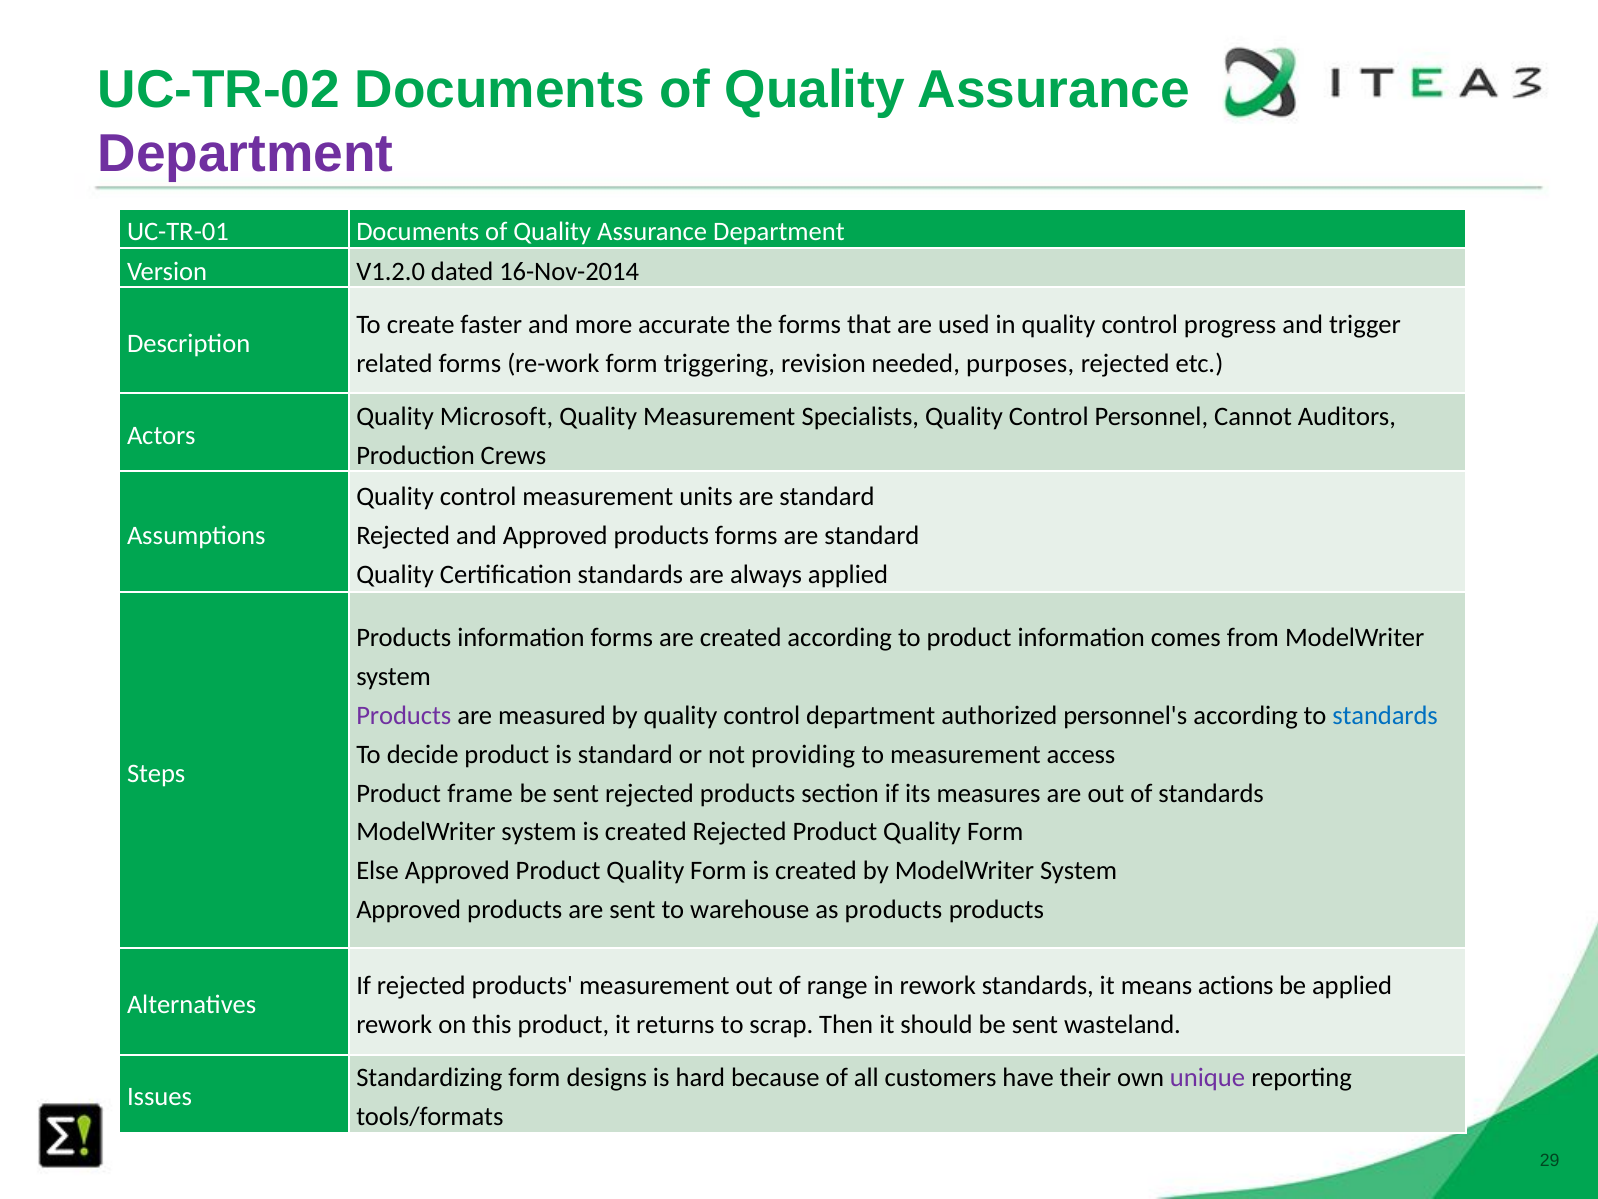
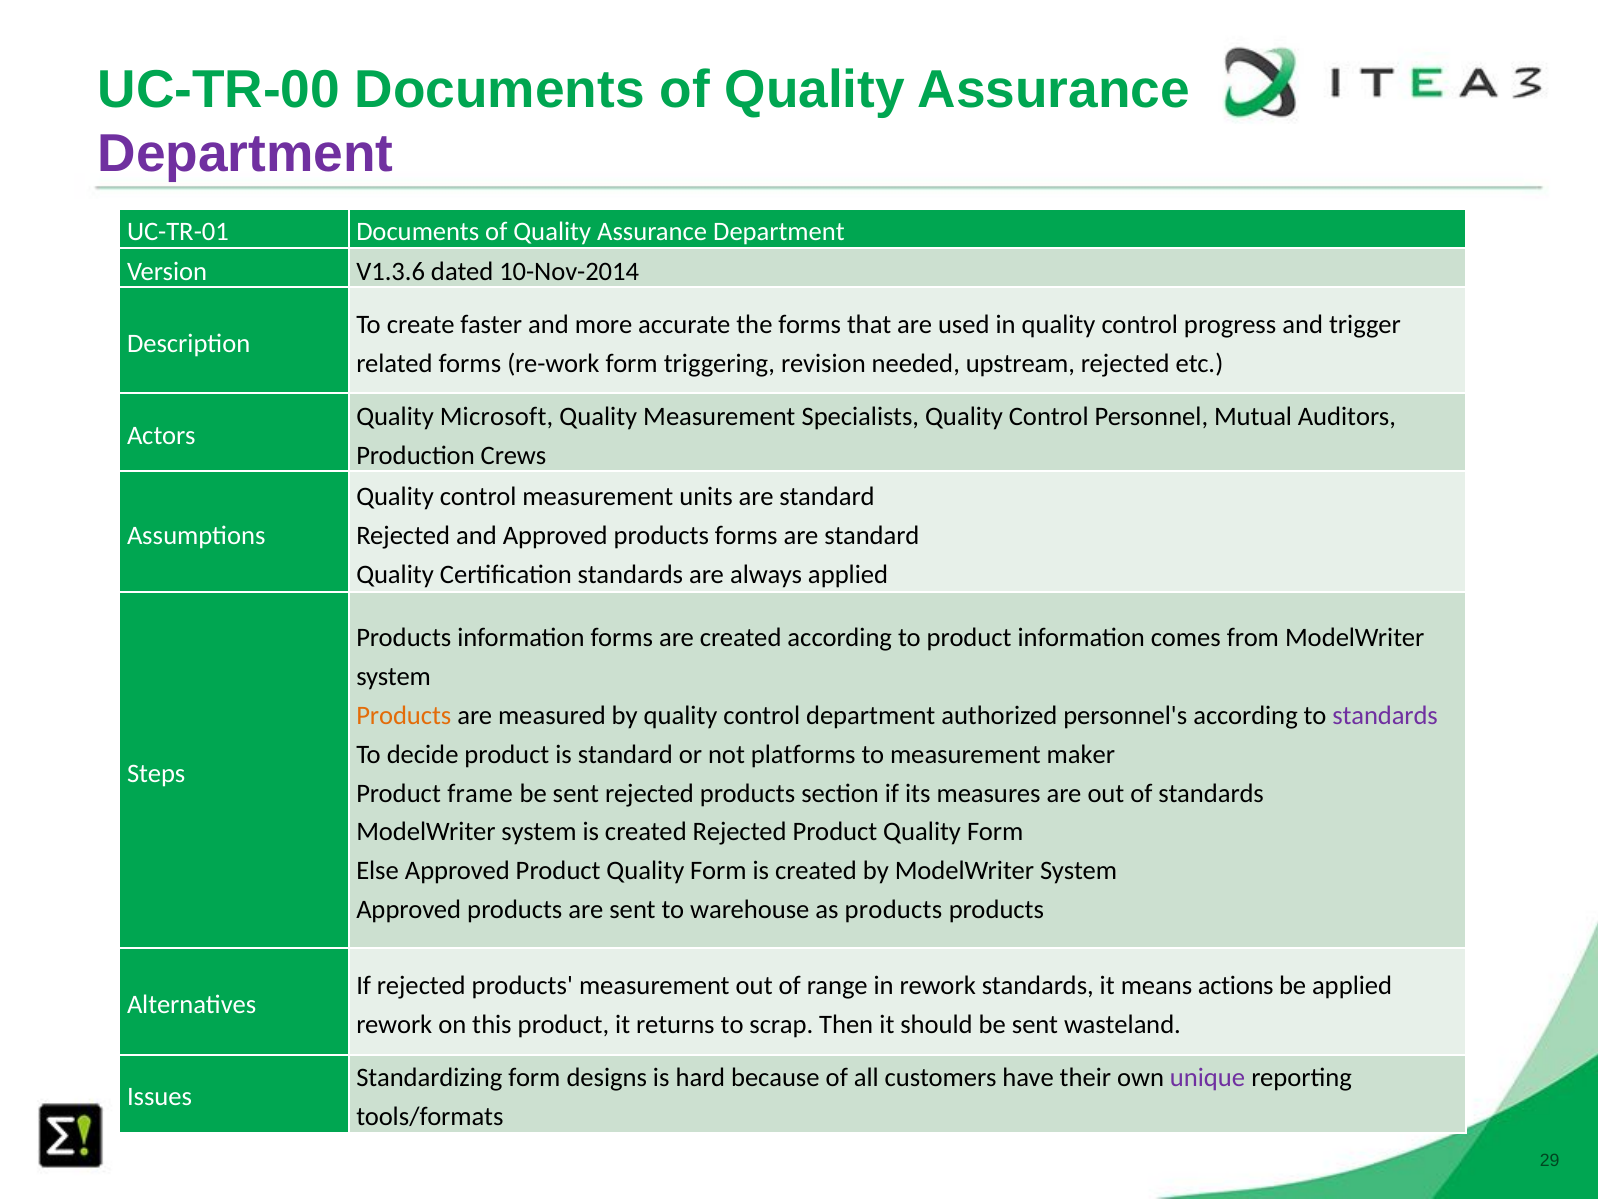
UC-TR-02: UC-TR-02 -> UC-TR-00
V1.2.0: V1.2.0 -> V1.3.6
16-Nov-2014: 16-Nov-2014 -> 10-Nov-2014
purposes: purposes -> upstream
Cannot: Cannot -> Mutual
Products at (404, 715) colour: purple -> orange
standards at (1385, 715) colour: blue -> purple
providing: providing -> platforms
access: access -> maker
